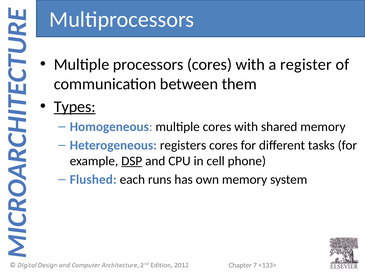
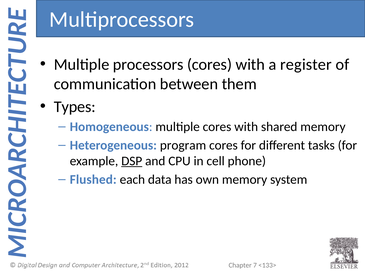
Types underline: present -> none
registers: registers -> program
runs: runs -> data
